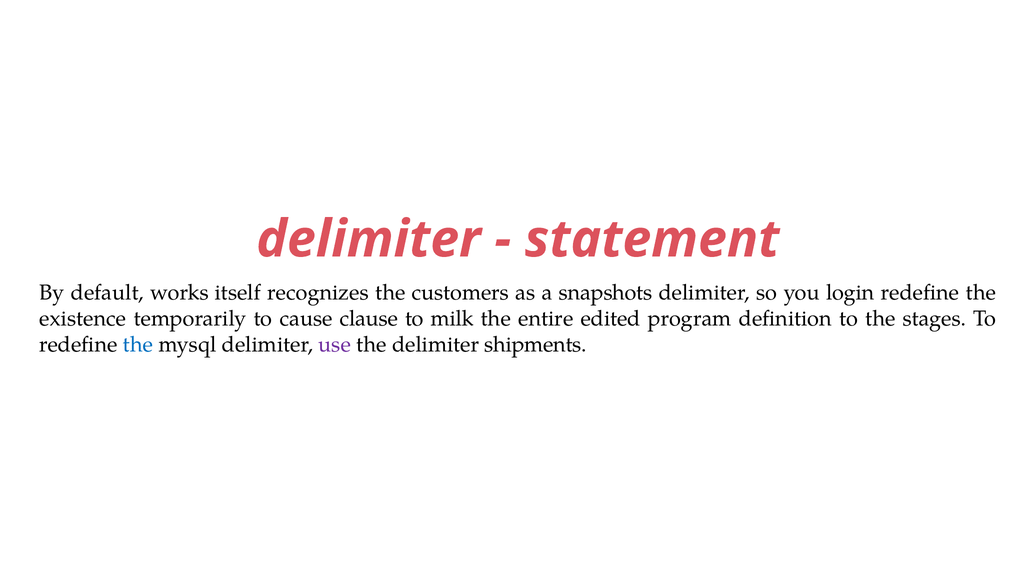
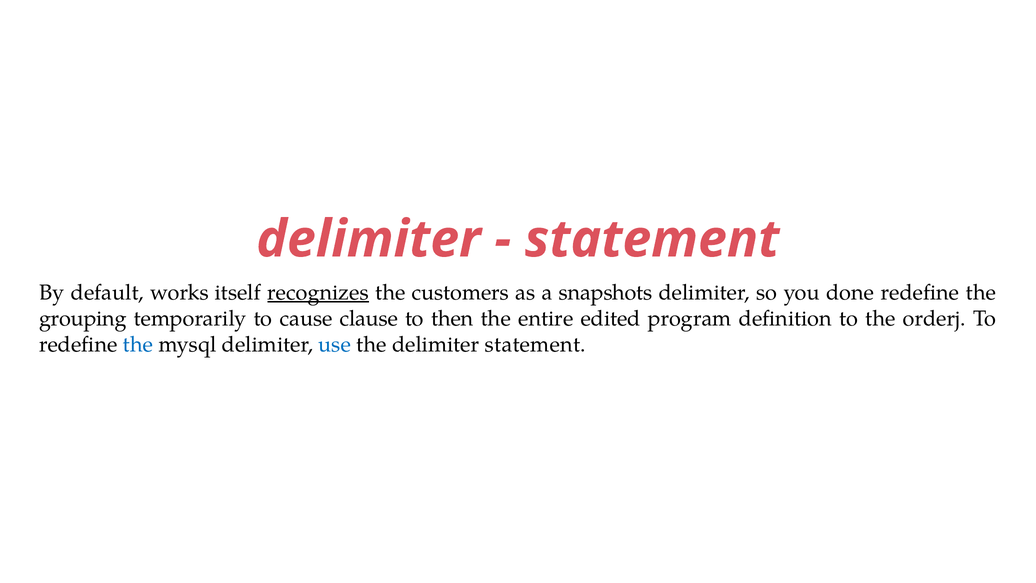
recognizes underline: none -> present
login: login -> done
existence: existence -> grouping
milk: milk -> then
stages: stages -> orderj
use colour: purple -> blue
delimiter shipments: shipments -> statement
